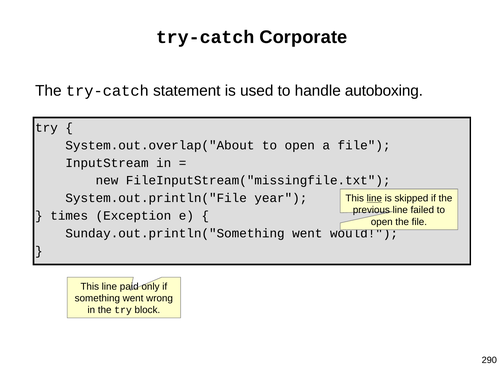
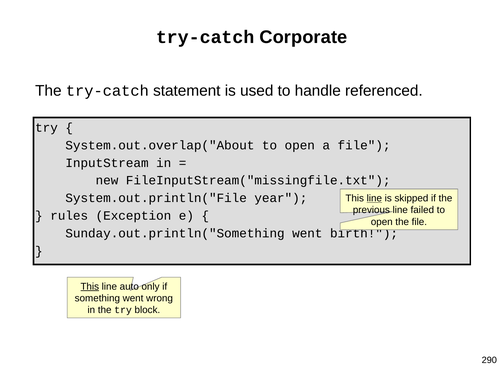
autoboxing: autoboxing -> referenced
times: times -> rules
would: would -> birth
This at (90, 286) underline: none -> present
paid: paid -> auto
